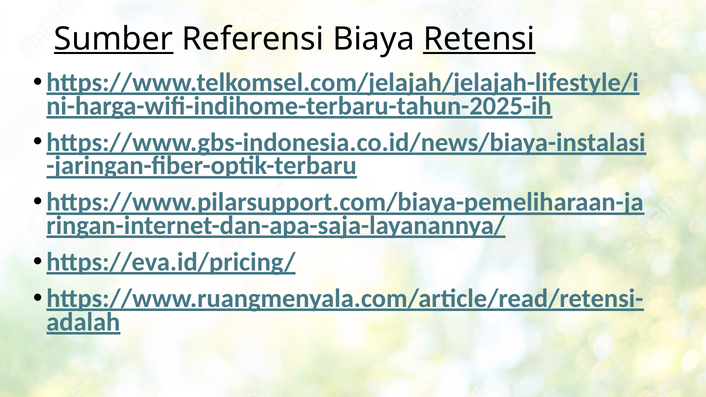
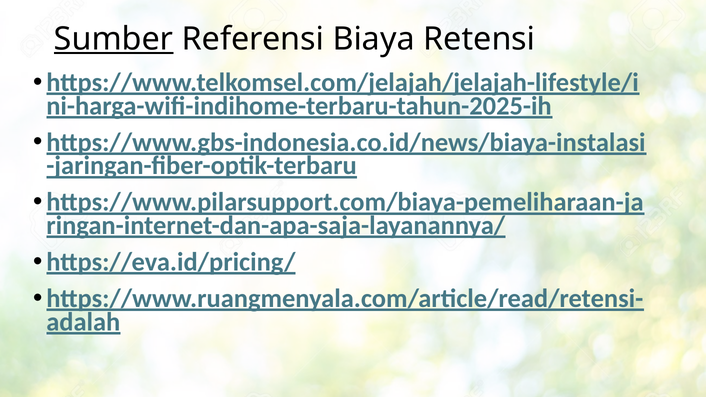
Retensi underline: present -> none
